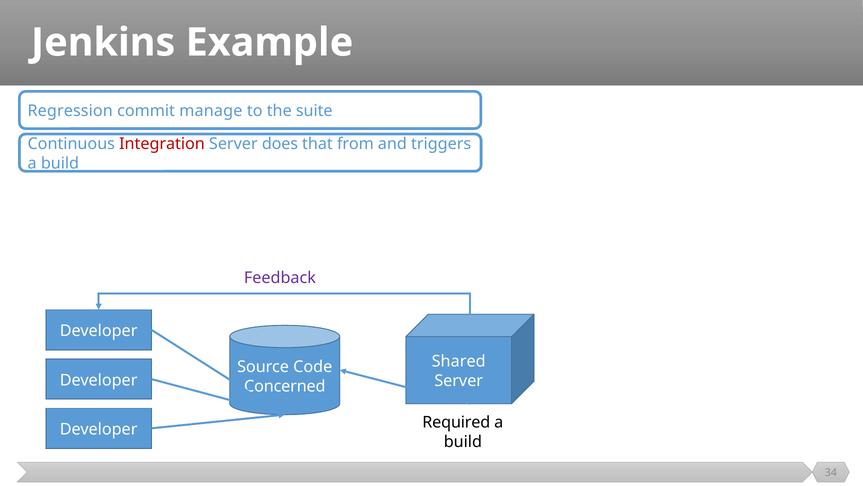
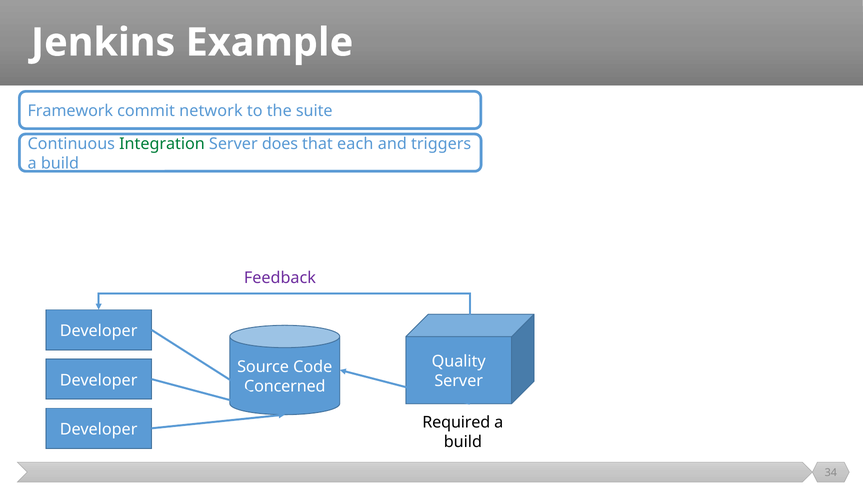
Regression: Regression -> Framework
manage: manage -> network
Integration colour: red -> green
from: from -> each
Shared: Shared -> Quality
